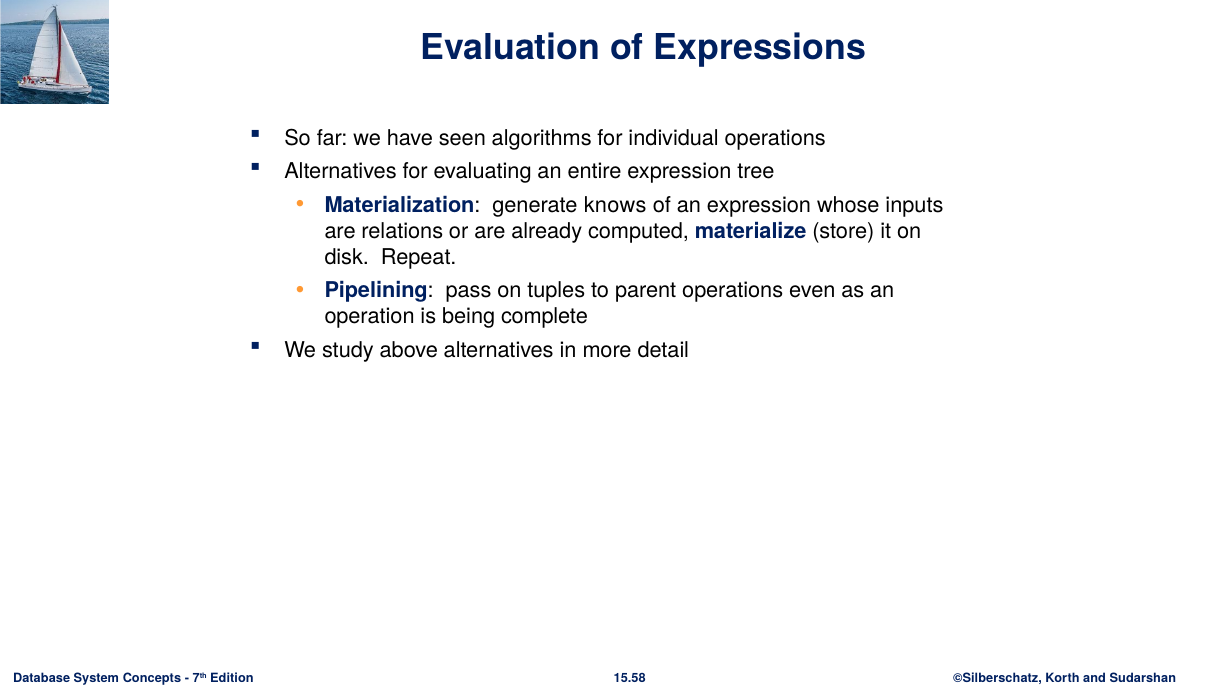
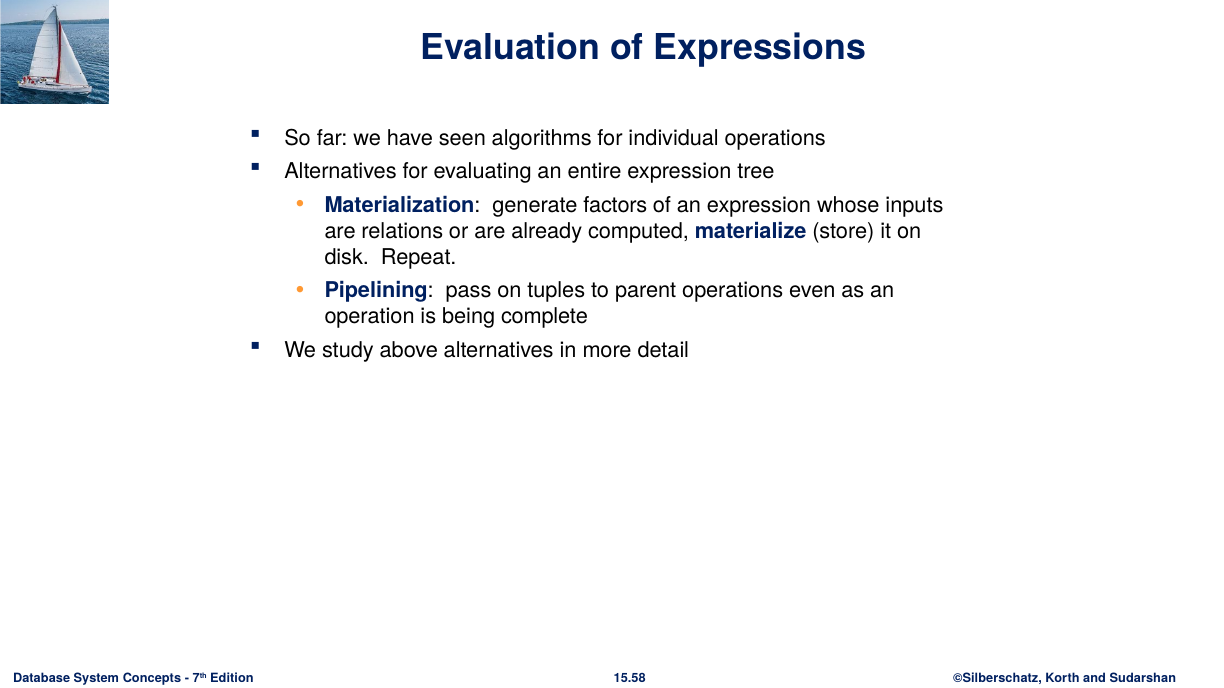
knows: knows -> factors
